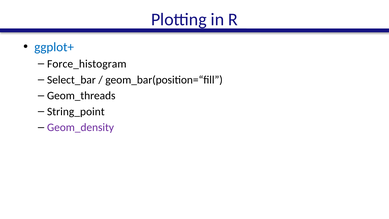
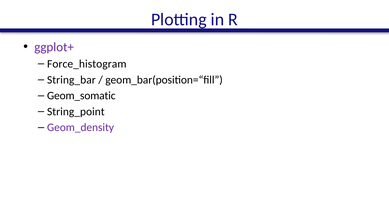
ggplot+ colour: blue -> purple
Select_bar: Select_bar -> String_bar
Geom_threads: Geom_threads -> Geom_somatic
